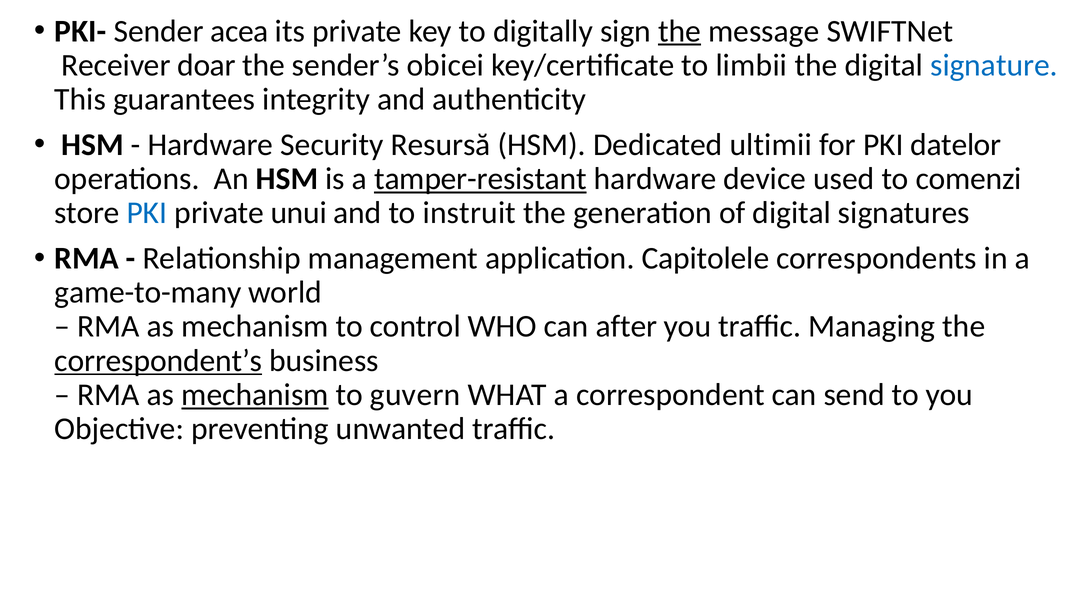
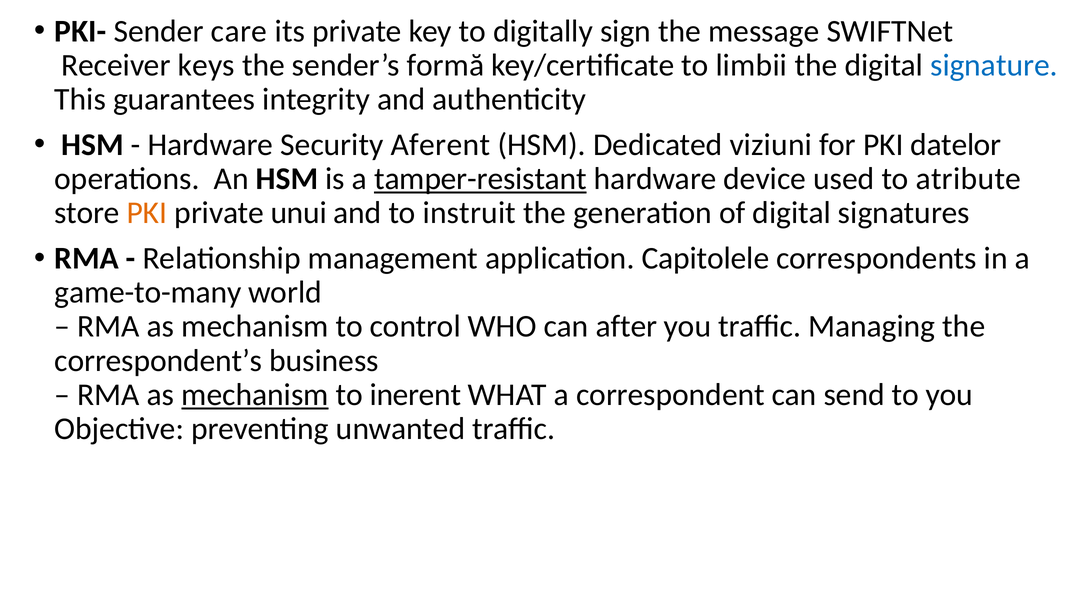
acea: acea -> care
the at (680, 31) underline: present -> none
doar: doar -> keys
obicei: obicei -> formă
Resursă: Resursă -> Aferent
ultimii: ultimii -> viziuni
comenzi: comenzi -> atribute
PKI at (147, 213) colour: blue -> orange
correspondent’s underline: present -> none
guvern: guvern -> inerent
